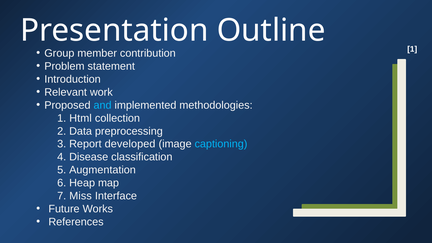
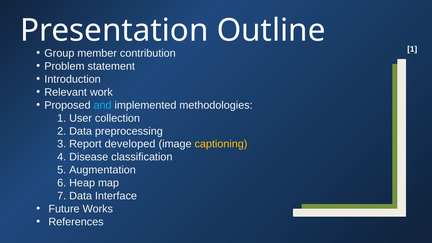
Html: Html -> User
captioning colour: light blue -> yellow
7 Miss: Miss -> Data
